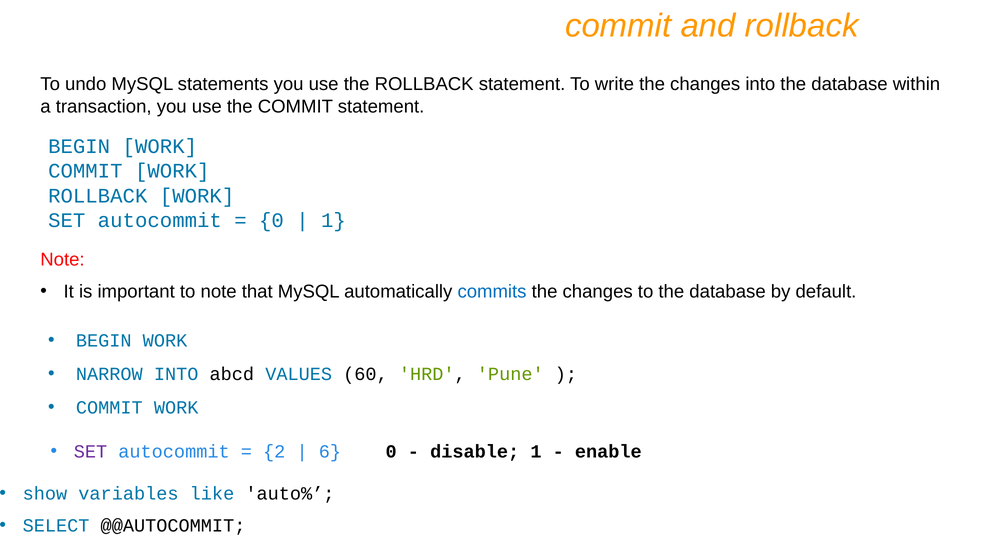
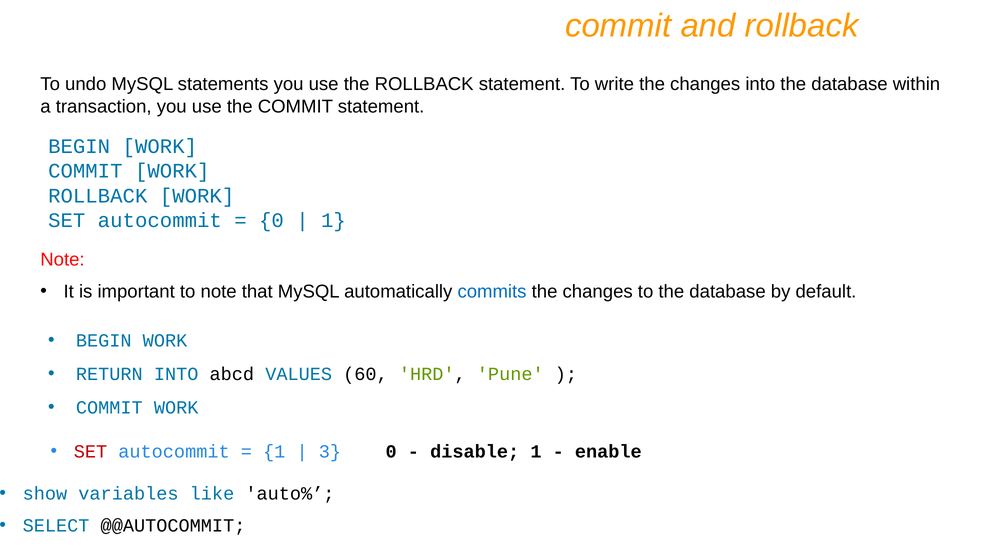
NARROW: NARROW -> RETURN
SET at (90, 452) colour: purple -> red
2 at (274, 452): 2 -> 1
6: 6 -> 3
